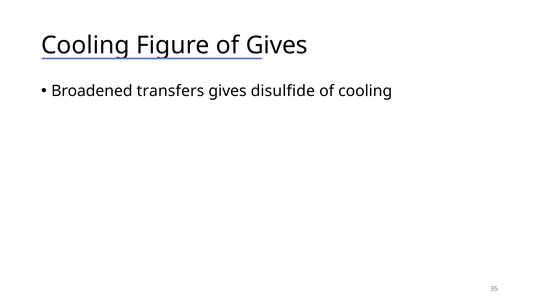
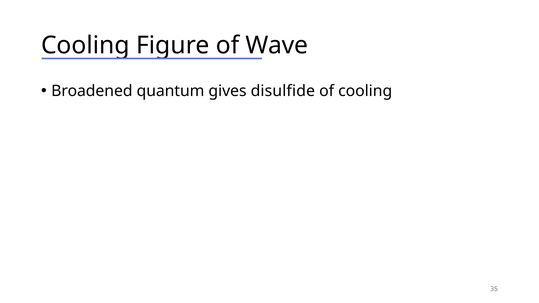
Gives at (277, 45): Gives -> Wave
transfers: transfers -> quantum
